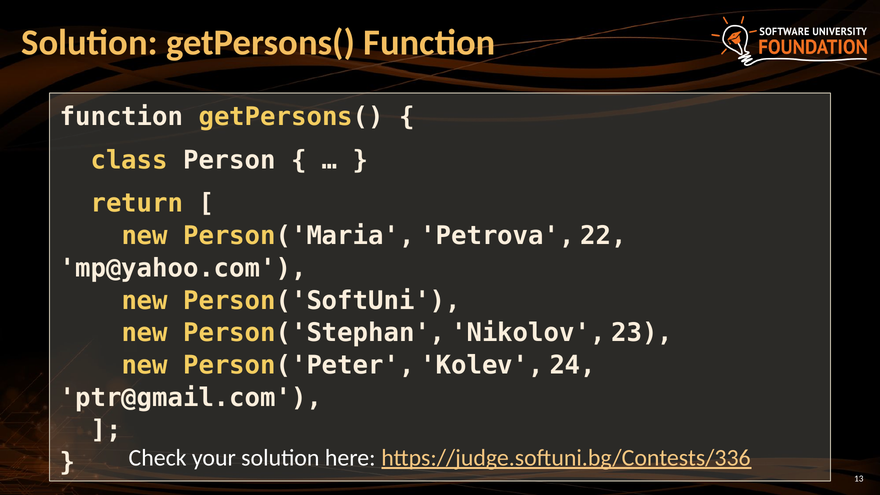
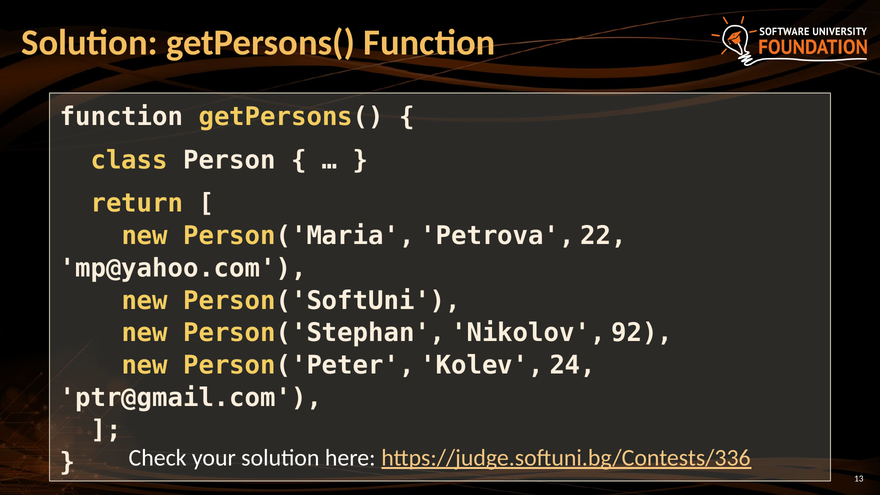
23: 23 -> 92
